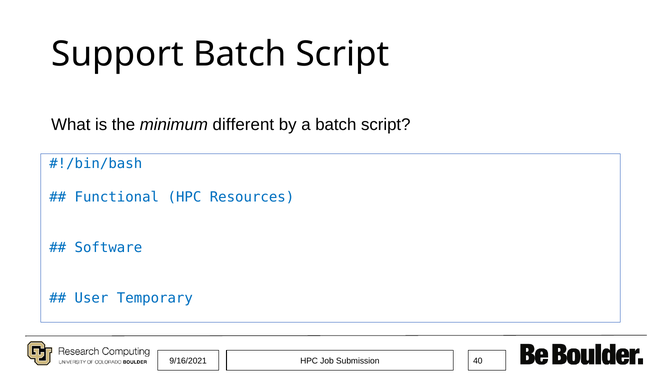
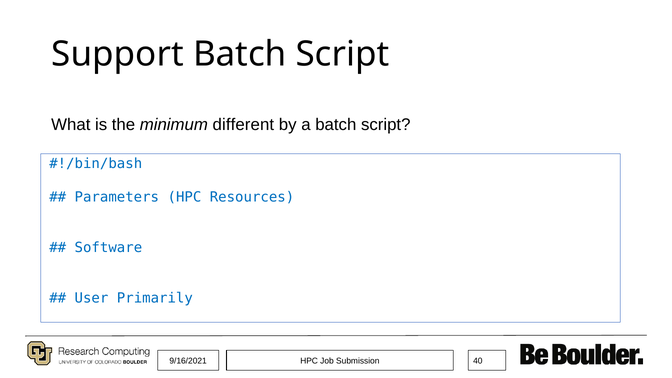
Functional: Functional -> Parameters
Temporary: Temporary -> Primarily
